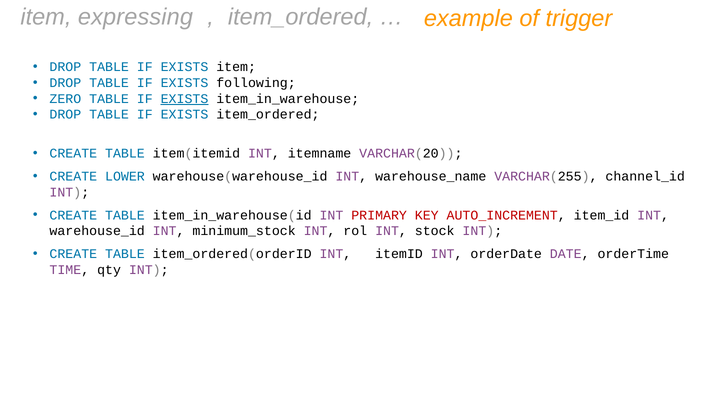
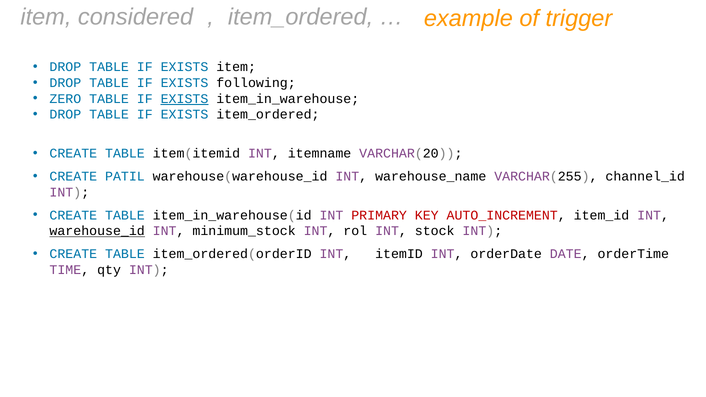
expressing: expressing -> considered
LOWER: LOWER -> PATIL
warehouse_id underline: none -> present
